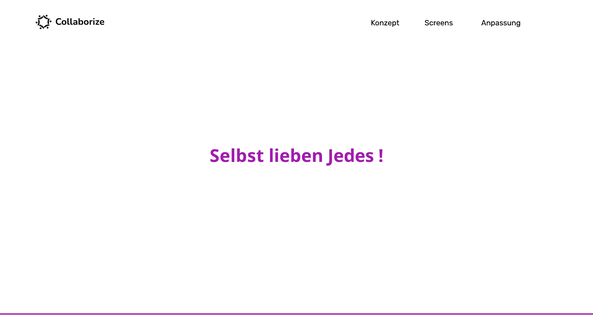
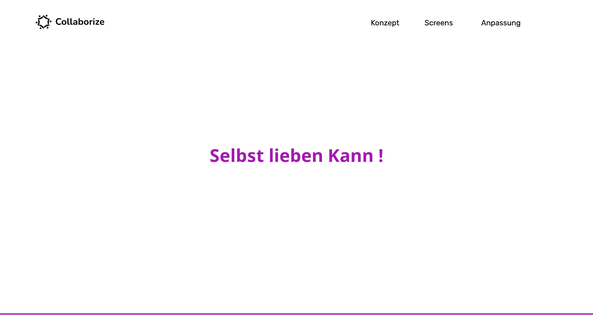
Jedes: Jedes -> Kann
